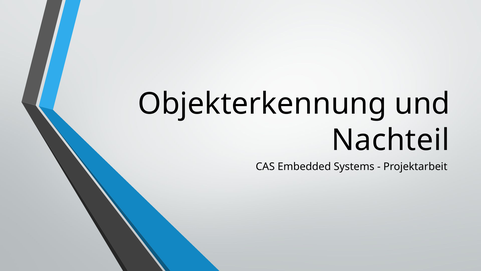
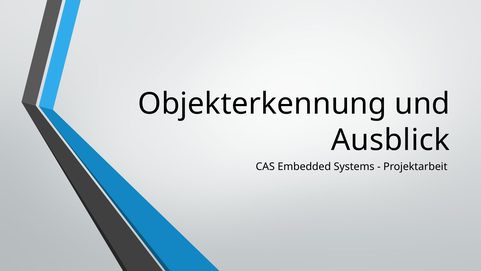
Nachteil: Nachteil -> Ausblick
